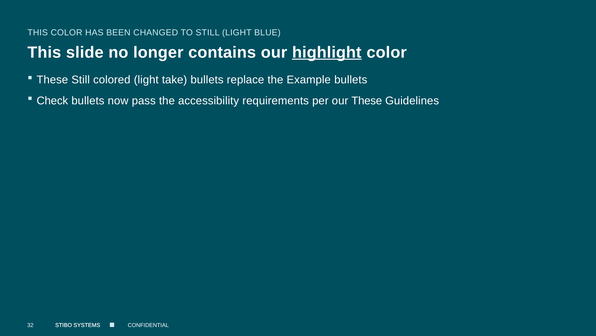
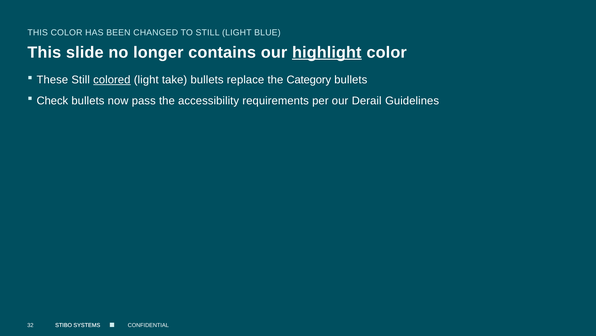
colored underline: none -> present
Example: Example -> Category
our These: These -> Derail
